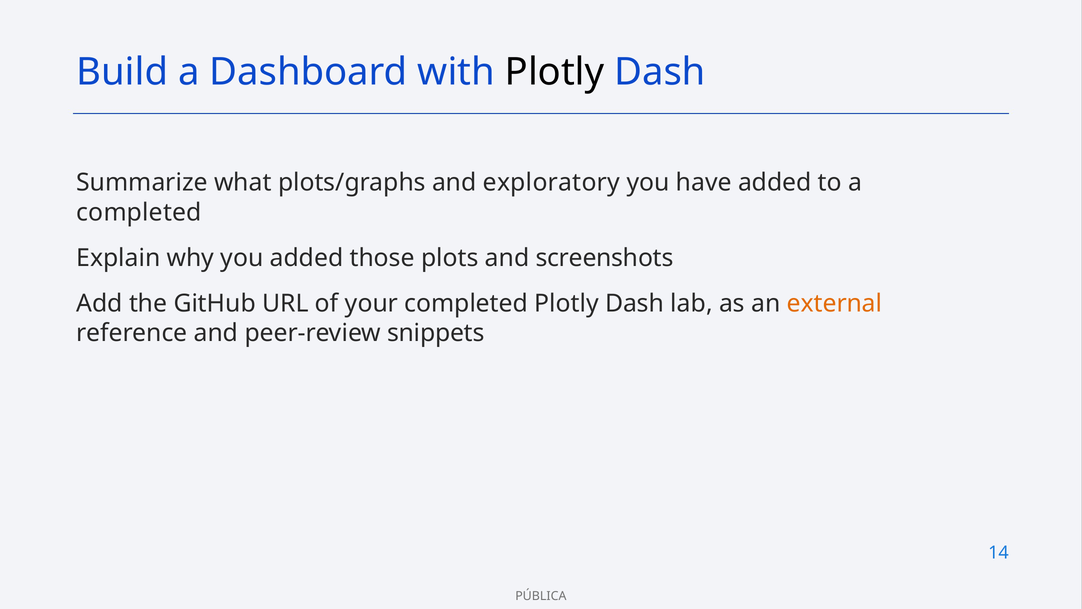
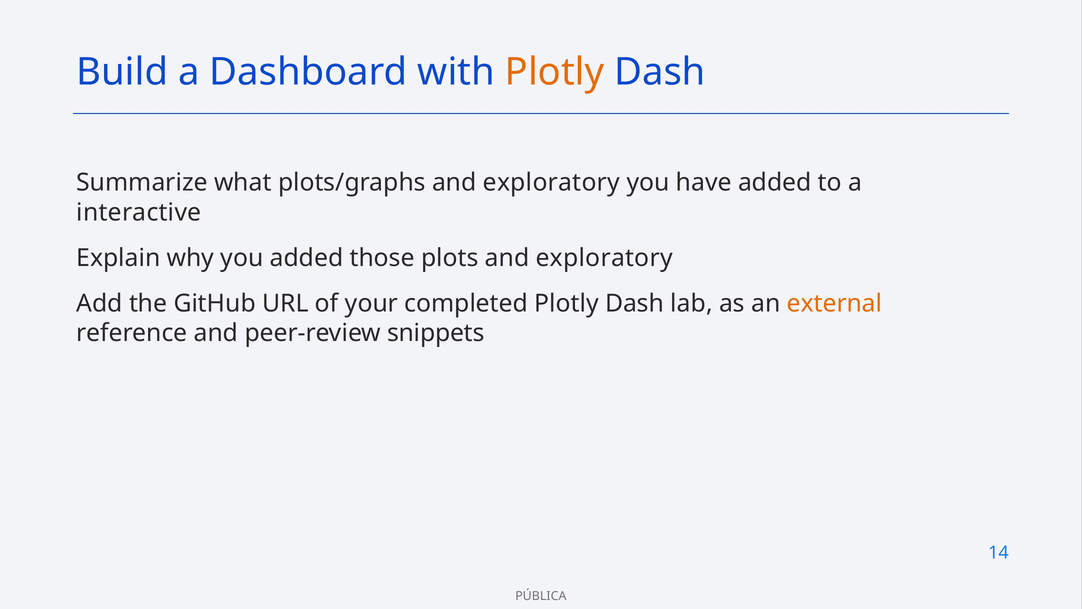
Plotly at (555, 72) colour: black -> orange
completed at (139, 212): completed -> interactive
plots and screenshots: screenshots -> exploratory
